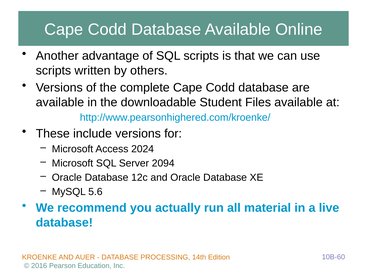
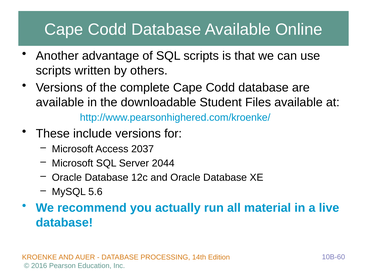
2024: 2024 -> 2037
2094: 2094 -> 2044
